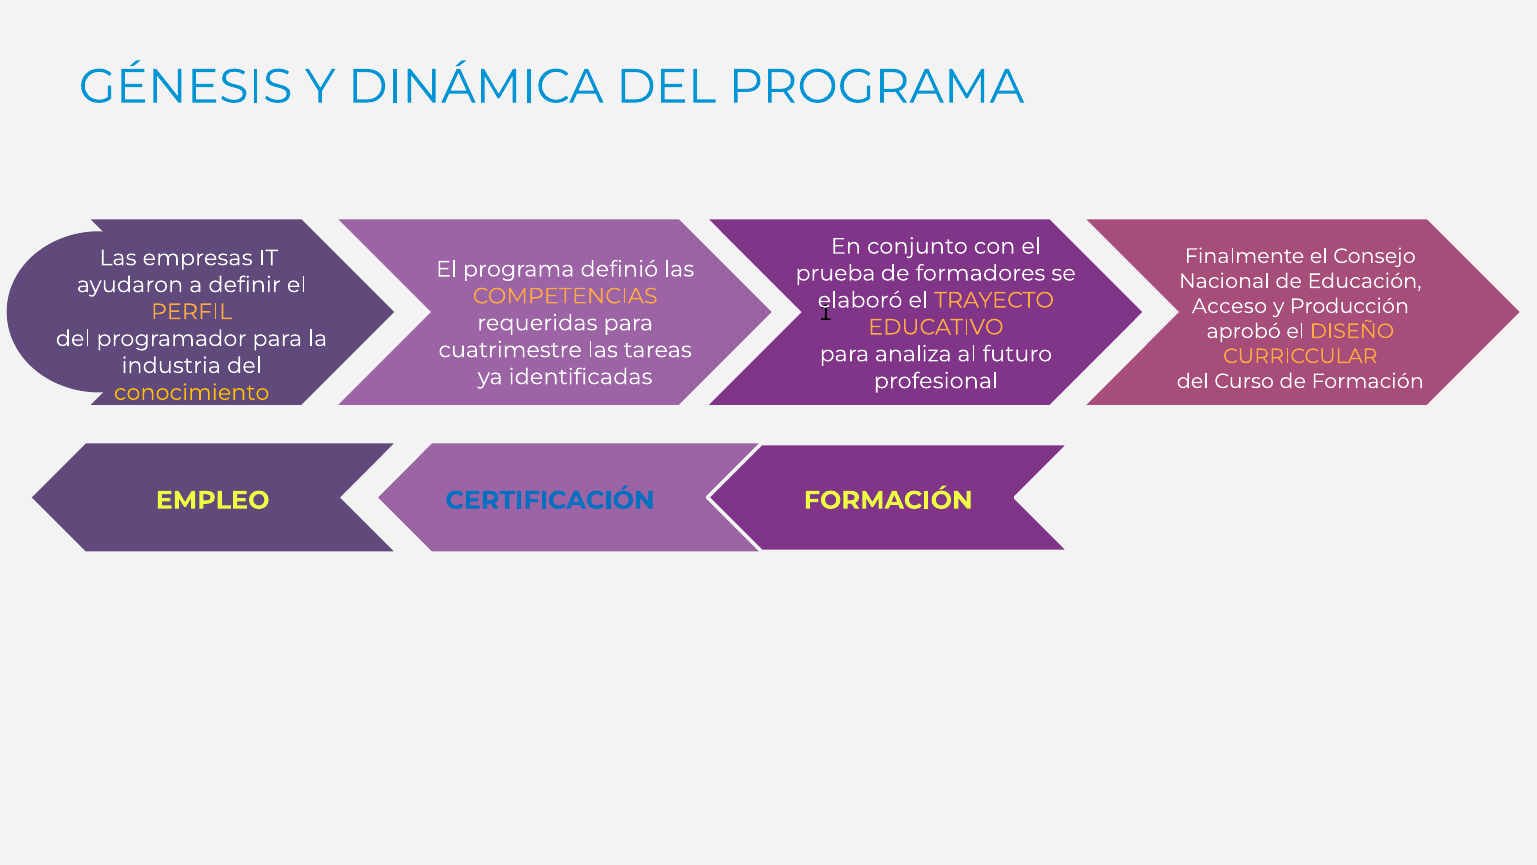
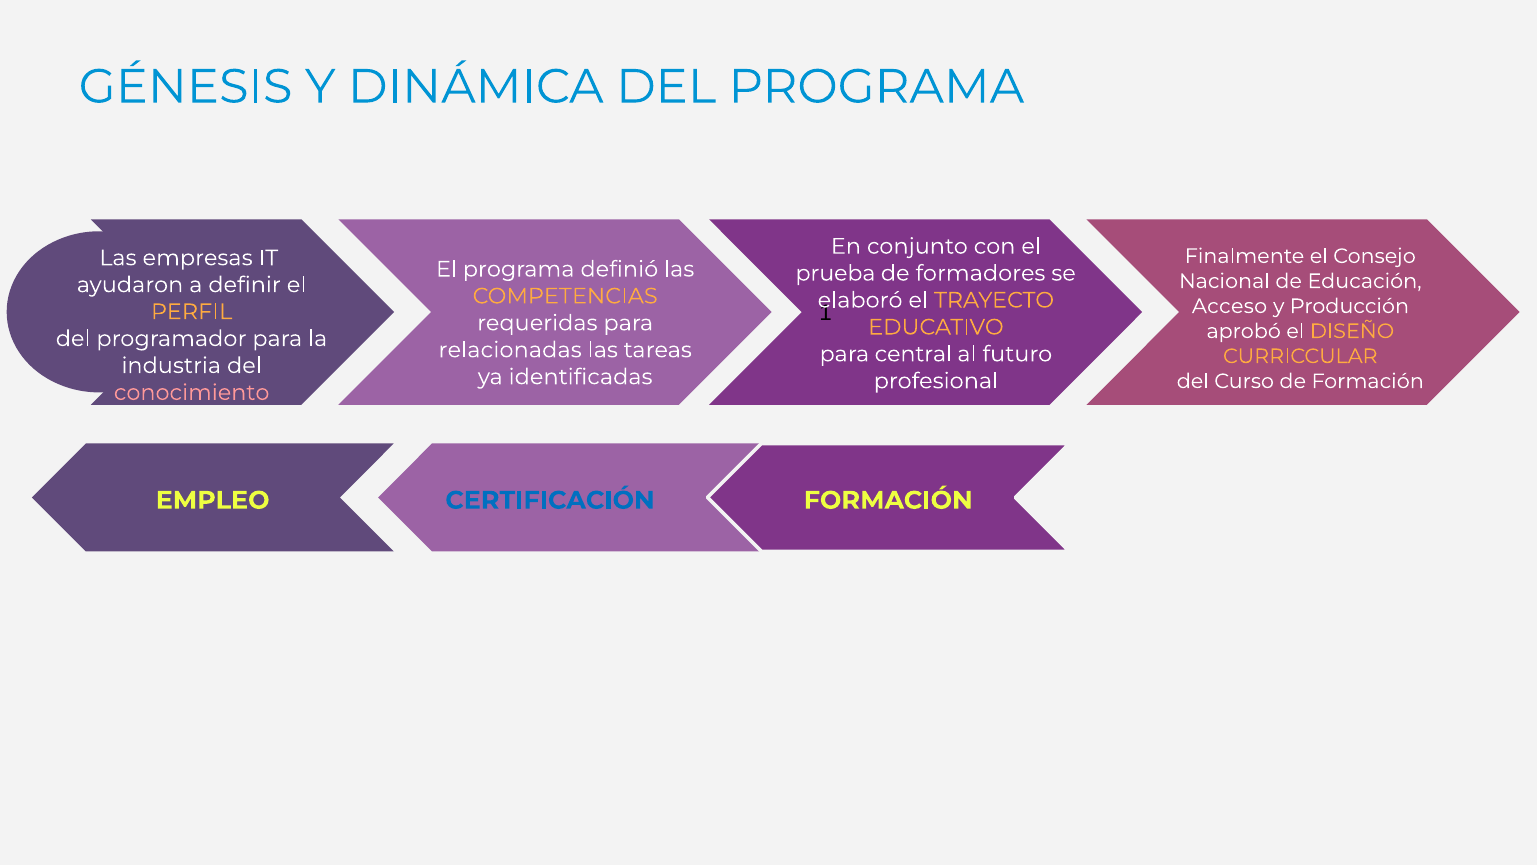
cuatrimestre: cuatrimestre -> relacionadas
analiza: analiza -> central
conocimiento colour: yellow -> pink
